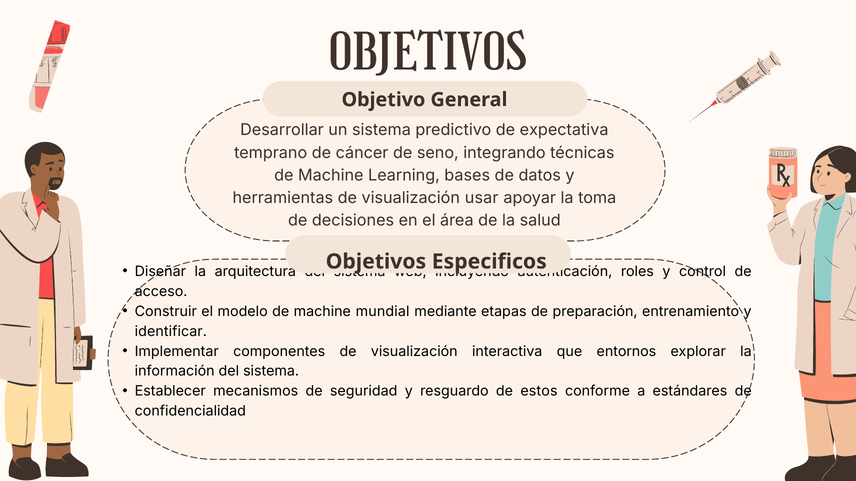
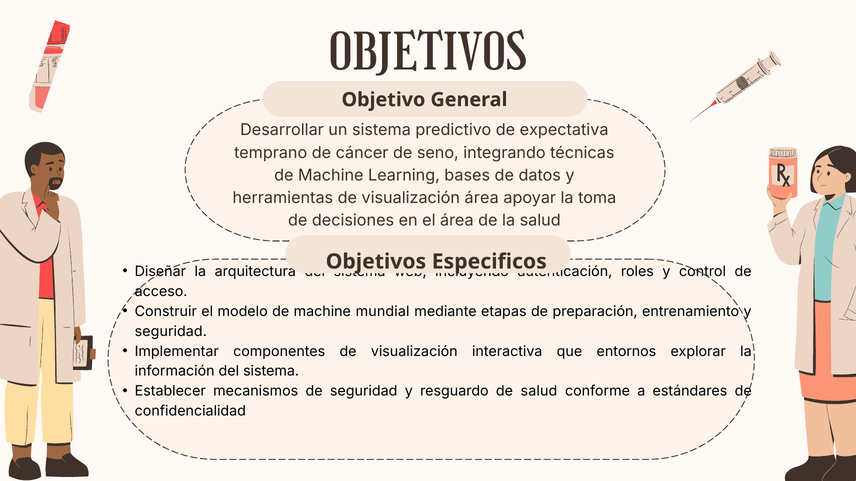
visualización usar: usar -> área
identificar at (171, 332): identificar -> seguridad
de estos: estos -> salud
